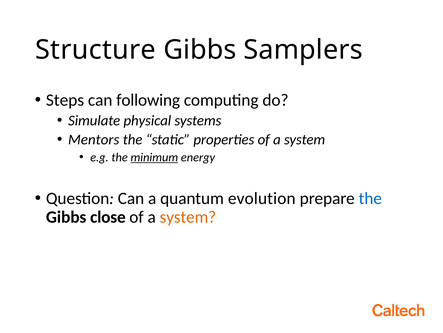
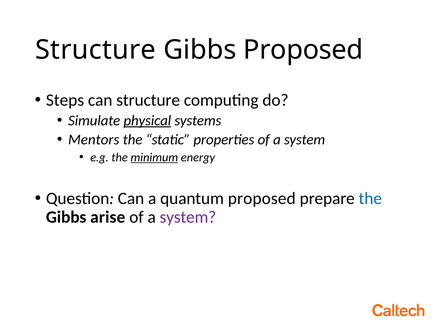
Gibbs Samplers: Samplers -> Proposed
can following: following -> structure
physical underline: none -> present
quantum evolution: evolution -> proposed
close: close -> arise
system colour: orange -> purple
